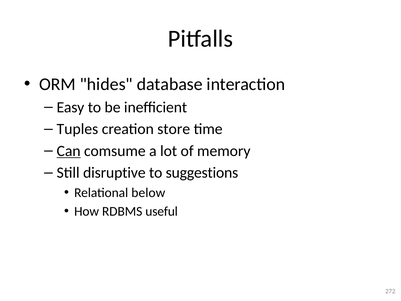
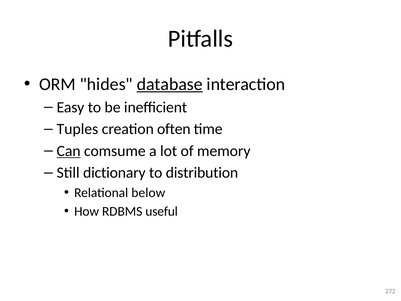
database underline: none -> present
store: store -> often
disruptive: disruptive -> dictionary
suggestions: suggestions -> distribution
